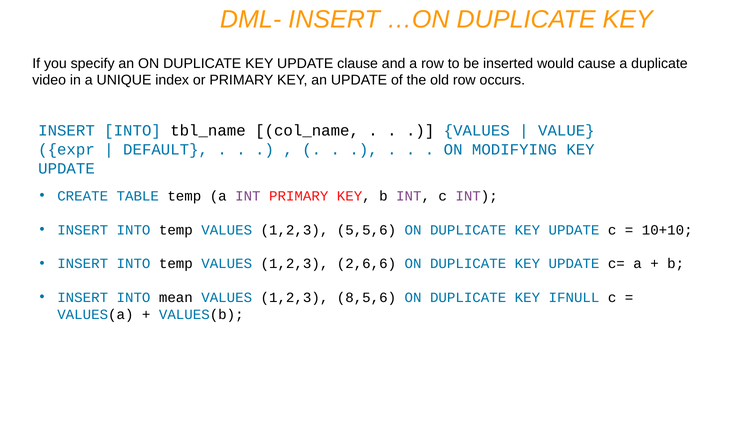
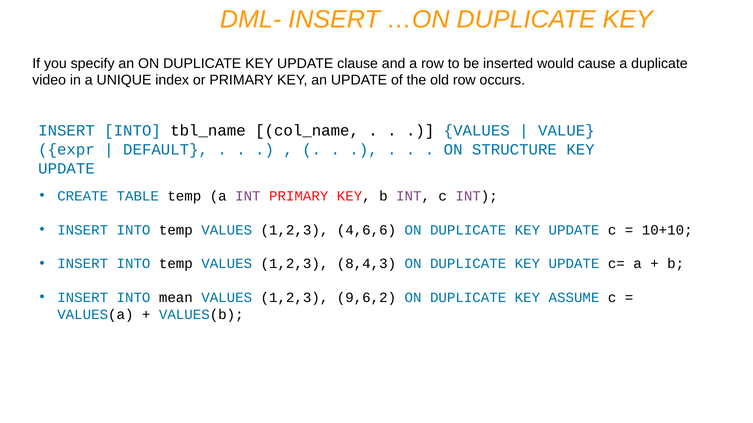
MODIFYING: MODIFYING -> STRUCTURE
5,5,6: 5,5,6 -> 4,6,6
2,6,6: 2,6,6 -> 8,4,3
8,5,6: 8,5,6 -> 9,6,2
IFNULL: IFNULL -> ASSUME
